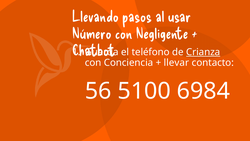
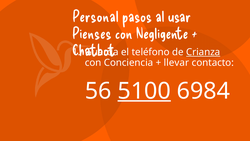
Llevando: Llevando -> Personal
Número: Número -> Pienses
5100 underline: none -> present
